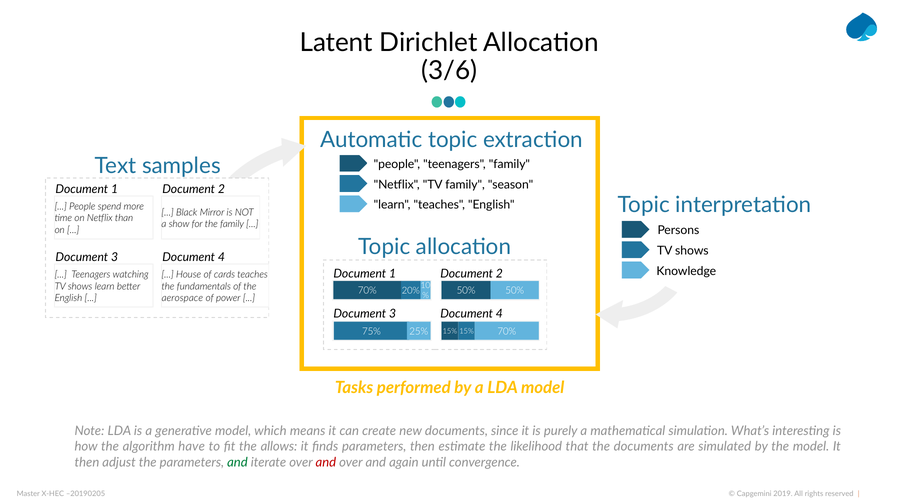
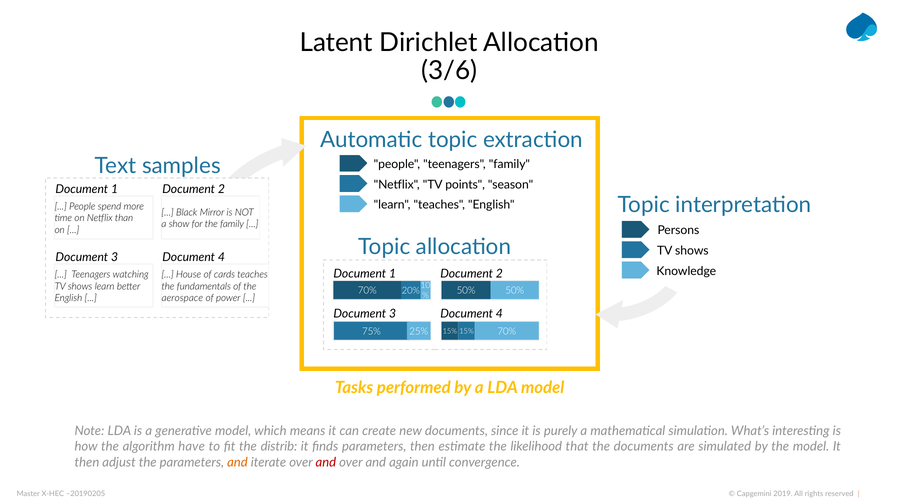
TV family: family -> points
allows: allows -> distrib
and at (237, 463) colour: green -> orange
